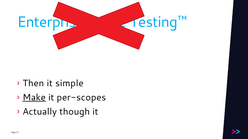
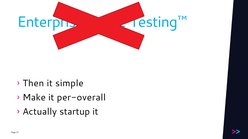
Make underline: present -> none
per-scopes: per-scopes -> per-overall
though: though -> startup
